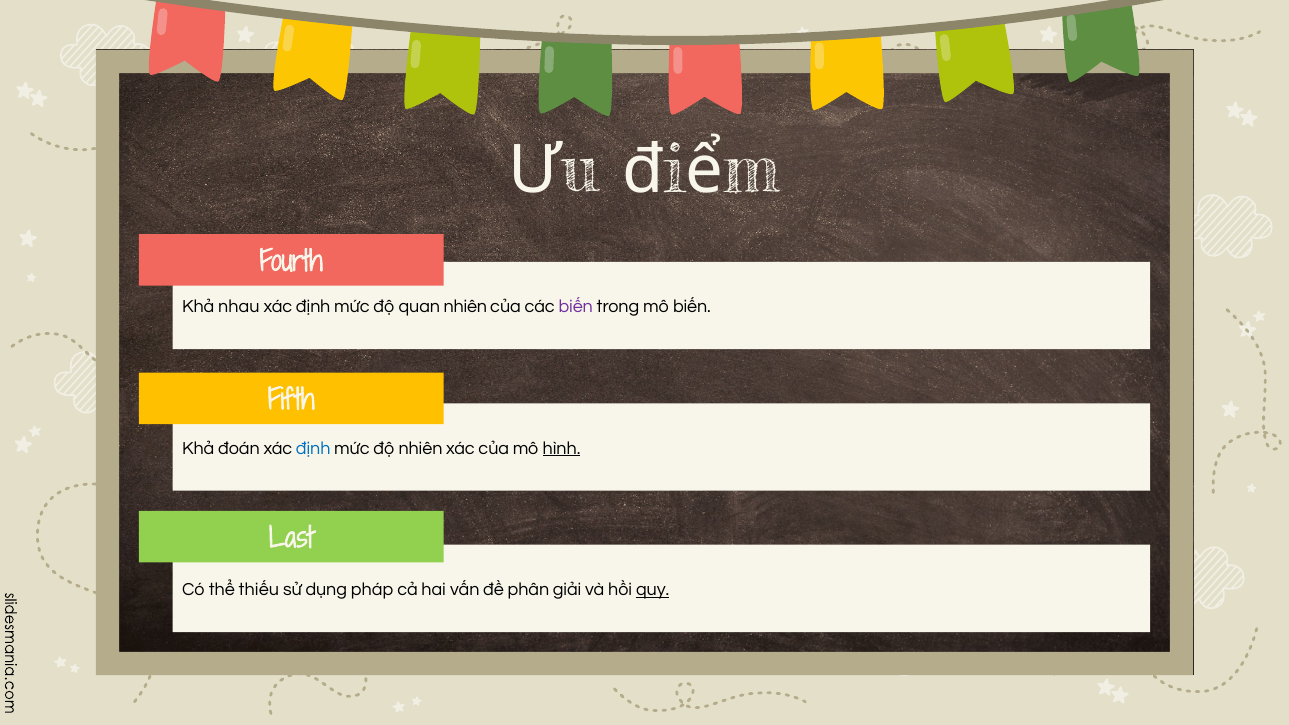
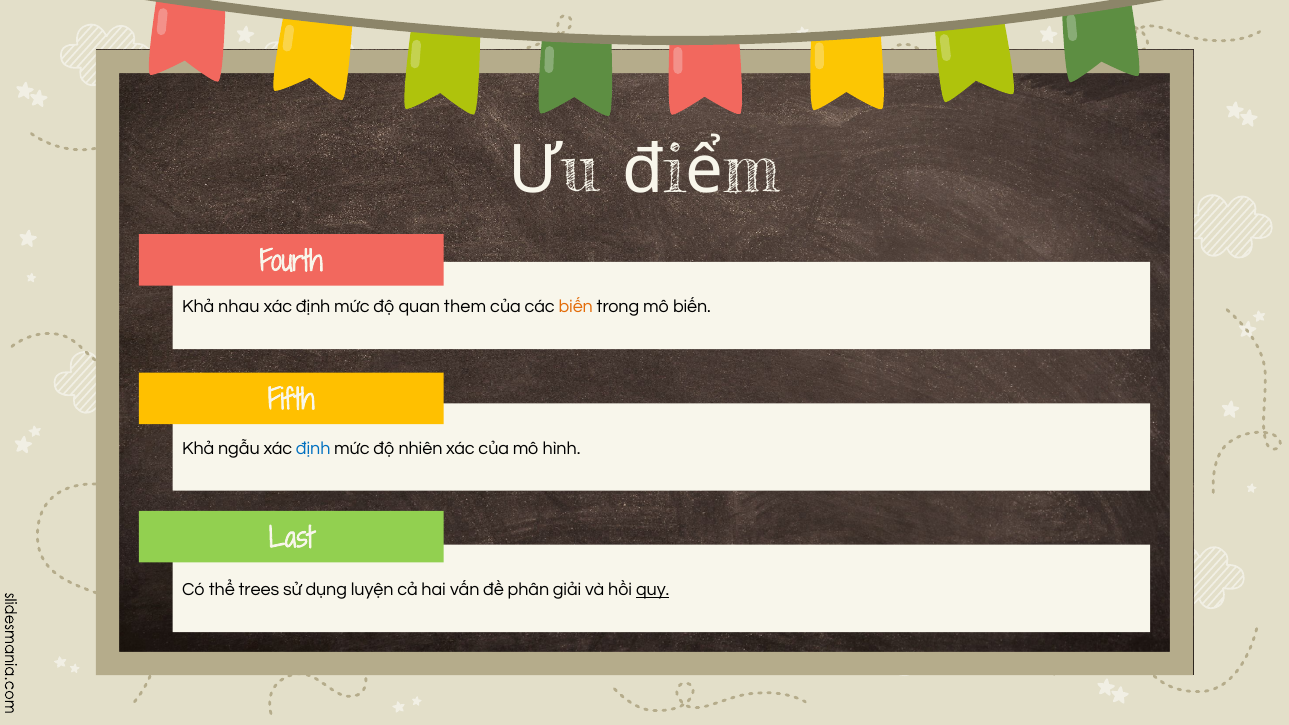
quan nhiên: nhiên -> them
biến at (576, 307) colour: purple -> orange
đoán: đoán -> ngẫu
hình underline: present -> none
thiếu: thiếu -> trees
pháp: pháp -> luyện
